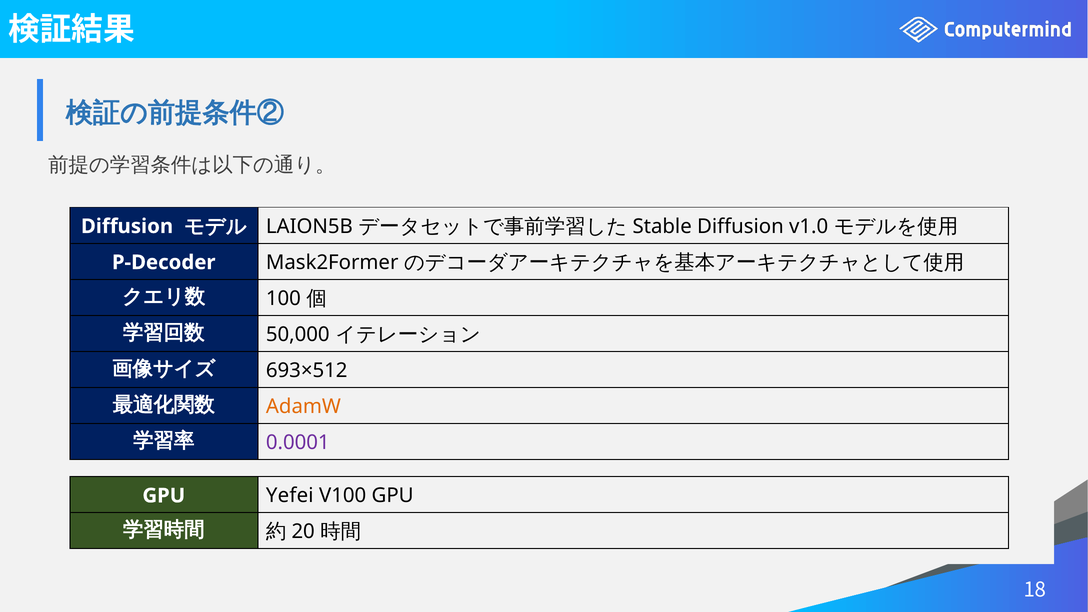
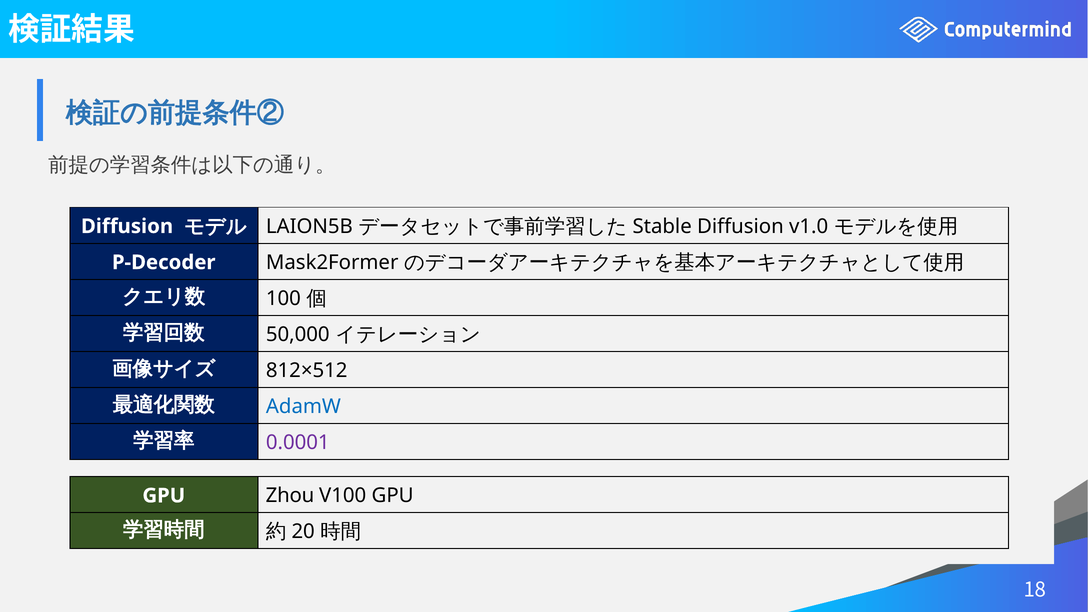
693×512: 693×512 -> 812×512
AdamW colour: orange -> blue
Yefei: Yefei -> Zhou
